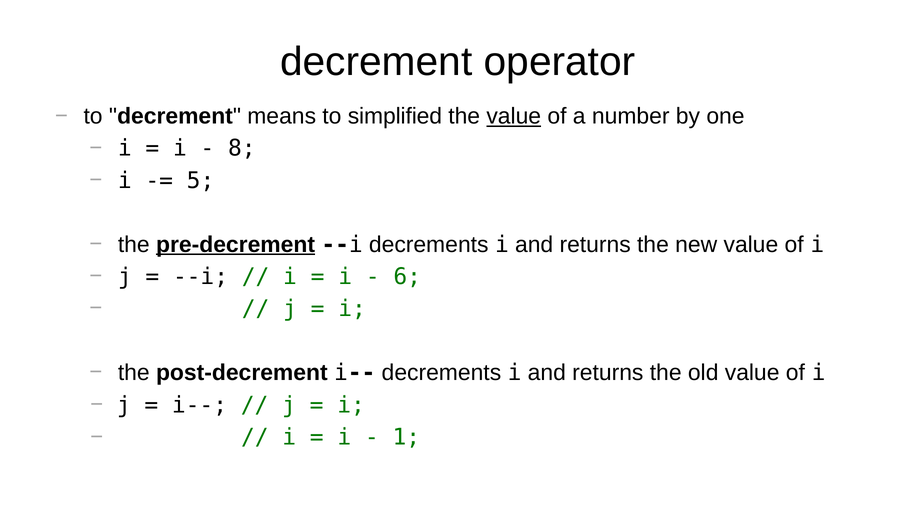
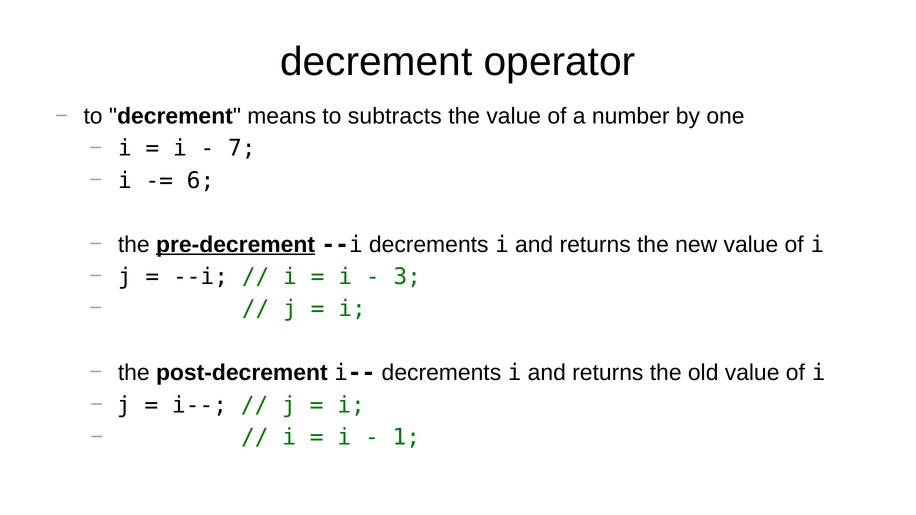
simplified: simplified -> subtracts
value at (514, 116) underline: present -> none
8: 8 -> 7
5: 5 -> 6
6: 6 -> 3
